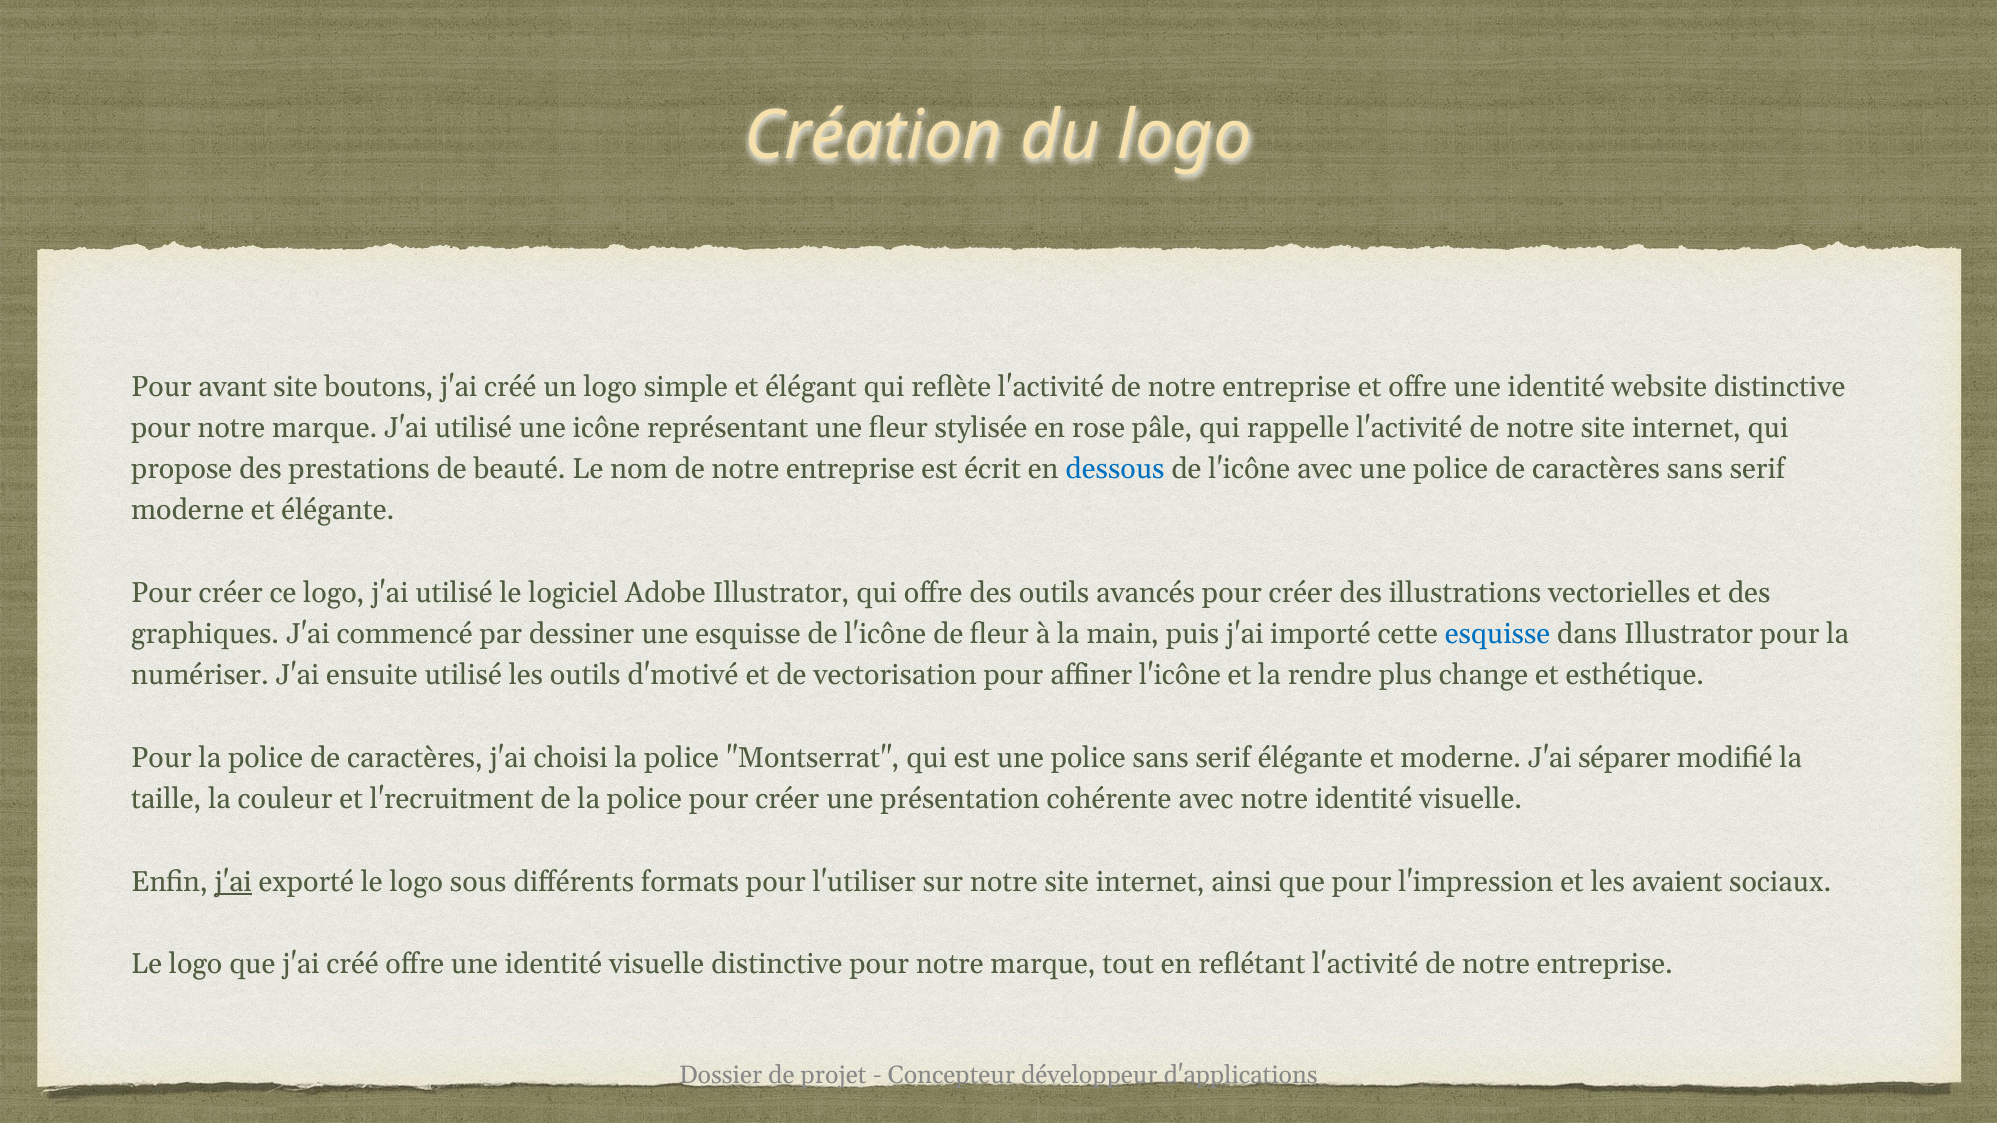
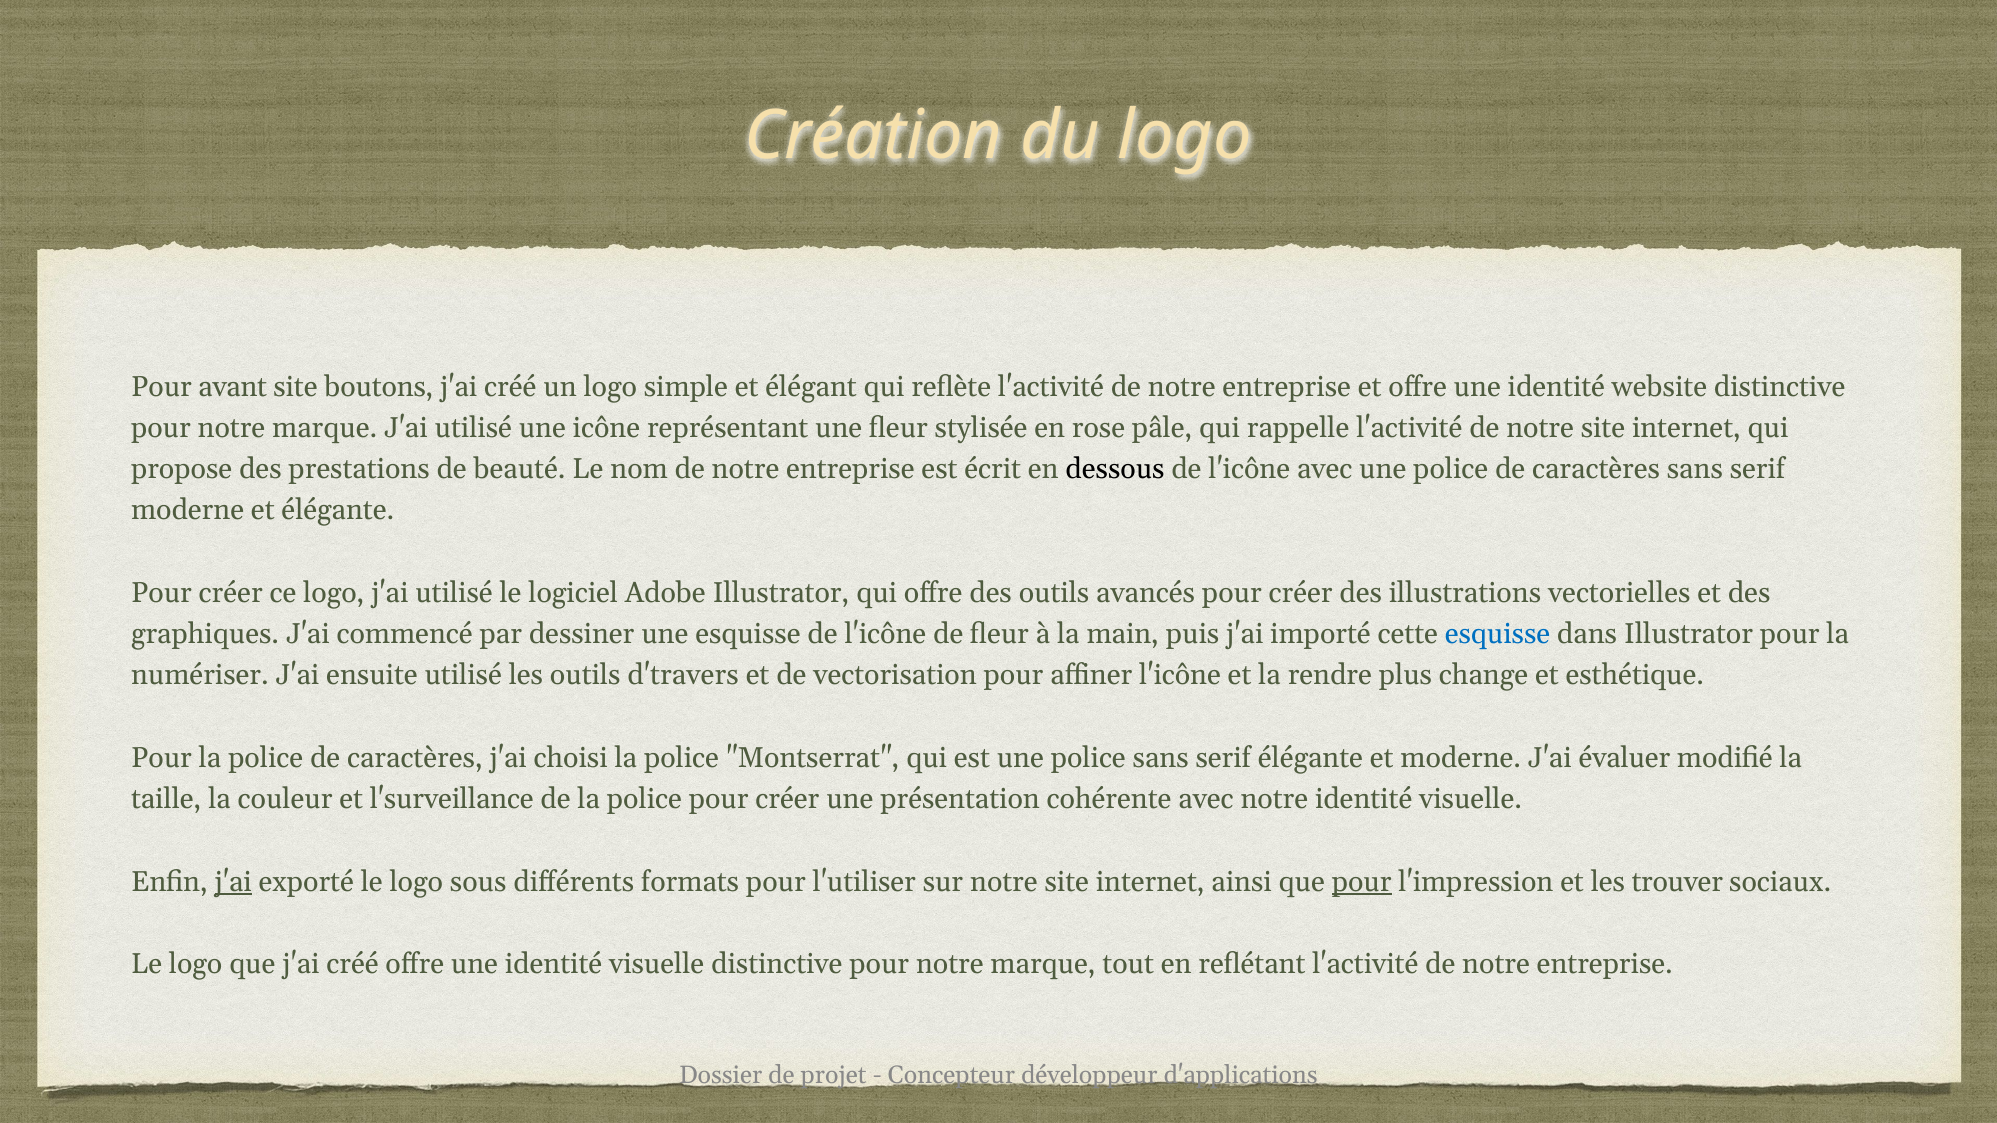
dessous colour: blue -> black
d'motivé: d'motivé -> d'travers
séparer: séparer -> évaluer
l'recruitment: l'recruitment -> l'surveillance
pour at (1362, 882) underline: none -> present
avaient: avaient -> trouver
